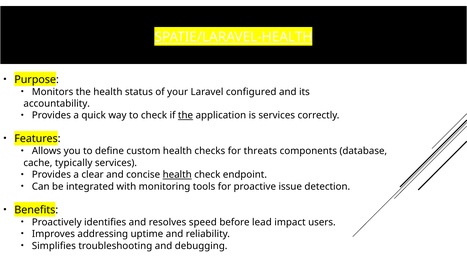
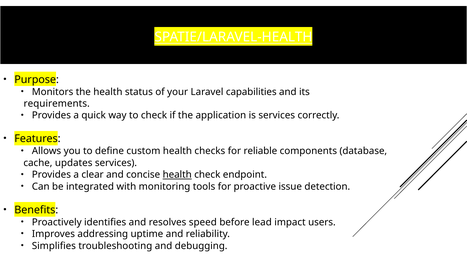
configured: configured -> capabilities
accountability: accountability -> requirements
the at (186, 115) underline: present -> none
threats: threats -> reliable
typically: typically -> updates
